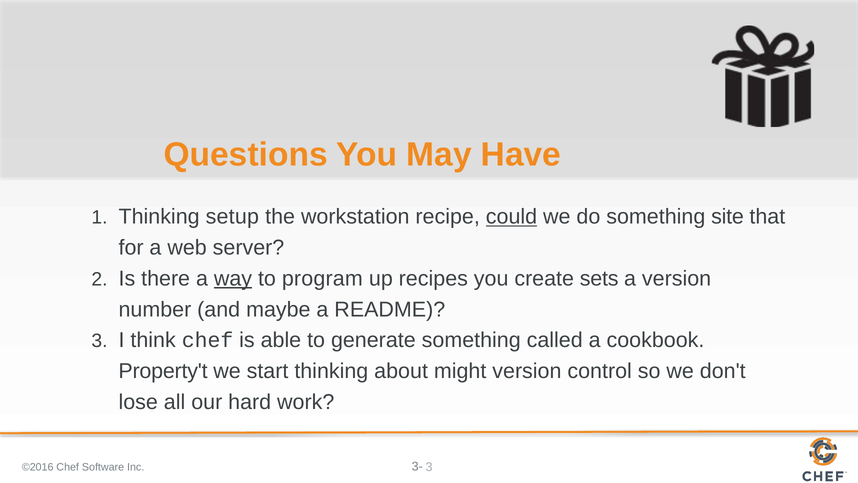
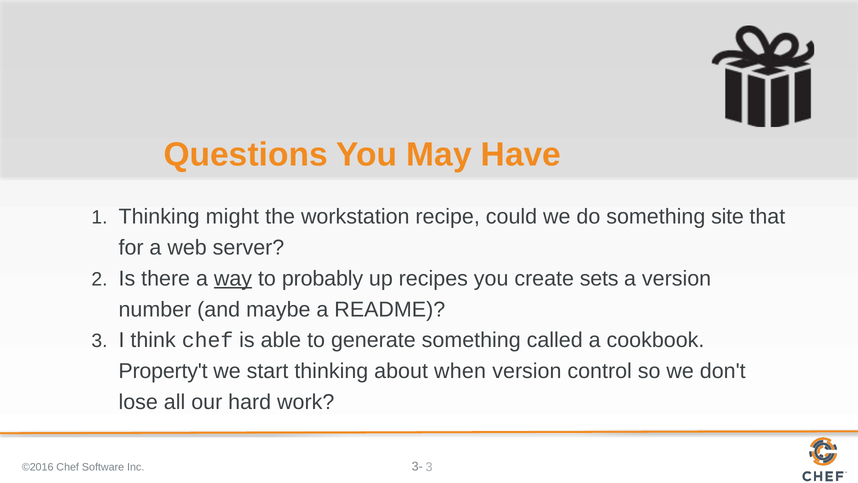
setup: setup -> might
could underline: present -> none
program: program -> probably
might: might -> when
